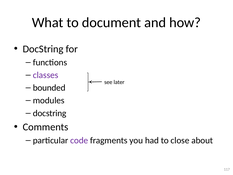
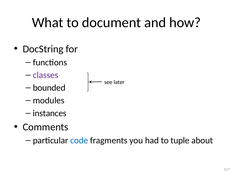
docstring at (50, 113): docstring -> instances
code colour: purple -> blue
close: close -> tuple
